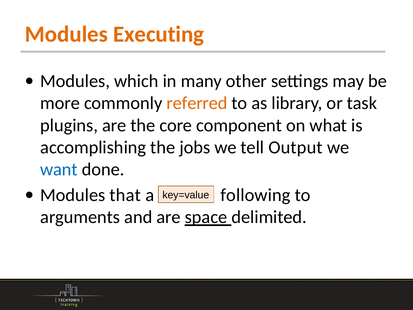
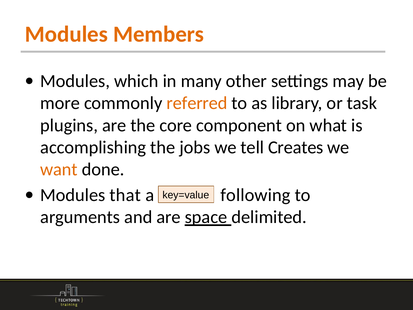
Executing: Executing -> Members
Output: Output -> Creates
want colour: blue -> orange
